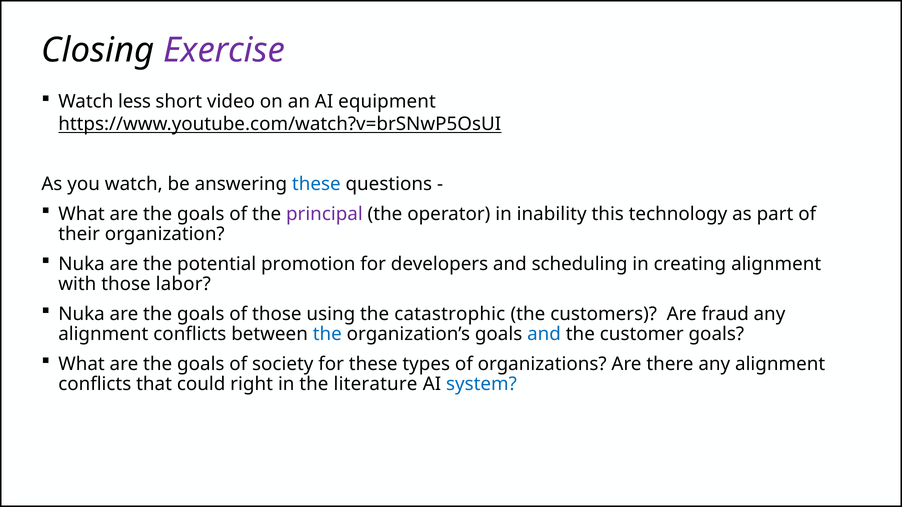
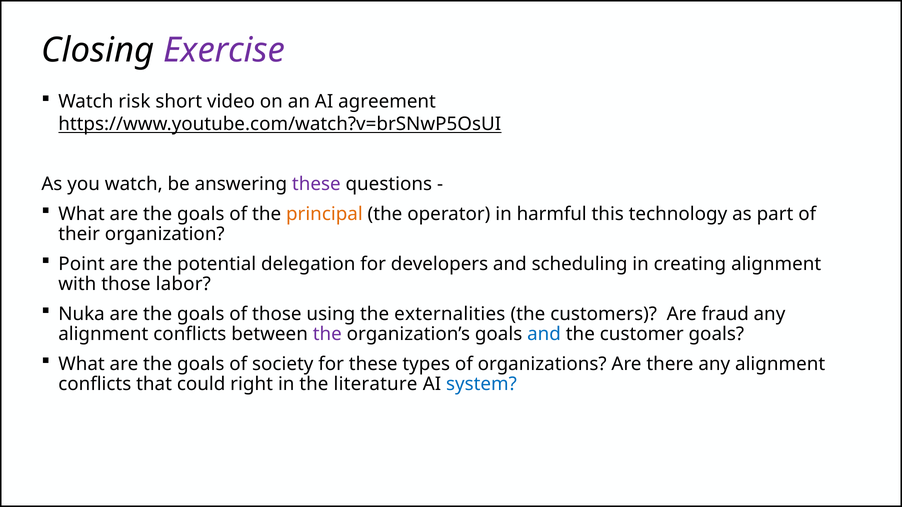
less: less -> risk
equipment: equipment -> agreement
these at (316, 184) colour: blue -> purple
principal colour: purple -> orange
inability: inability -> harmful
Nuka at (82, 264): Nuka -> Point
promotion: promotion -> delegation
catastrophic: catastrophic -> externalities
the at (327, 334) colour: blue -> purple
